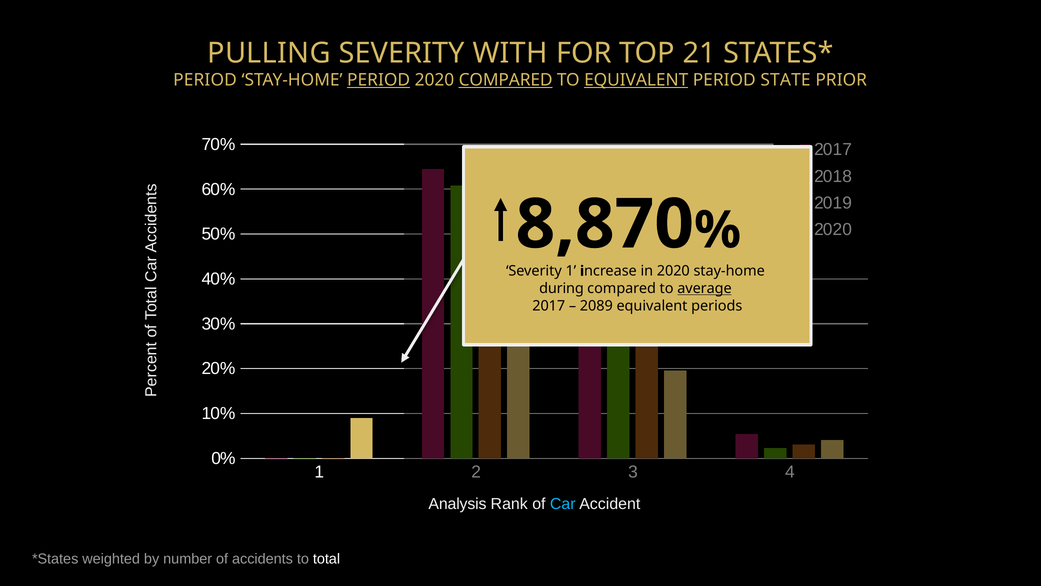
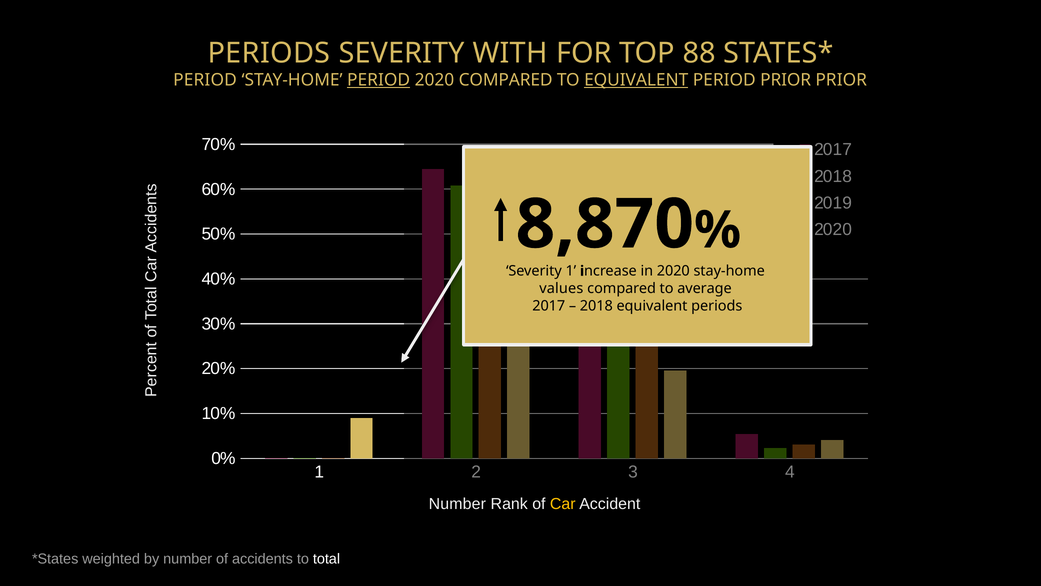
PULLING at (269, 53): PULLING -> PERIODS
21: 21 -> 88
COMPARED at (506, 80) underline: present -> none
PERIOD STATE: STATE -> PRIOR
during: during -> values
average underline: present -> none
2089 at (596, 306): 2089 -> 2018
Analysis at (457, 503): Analysis -> Number
Car colour: light blue -> yellow
